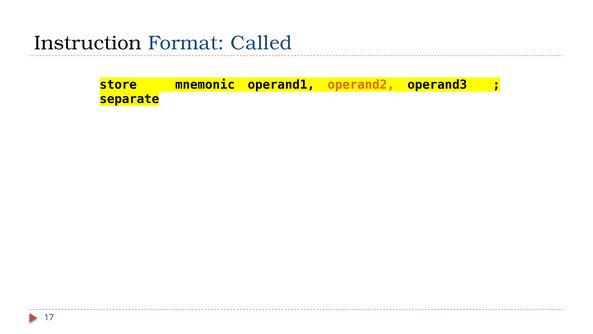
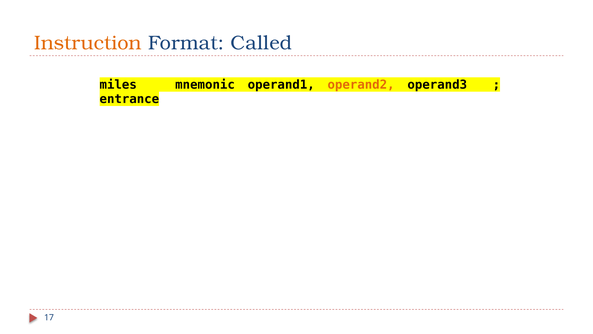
Instruction colour: black -> orange
store: store -> miles
separate: separate -> entrance
